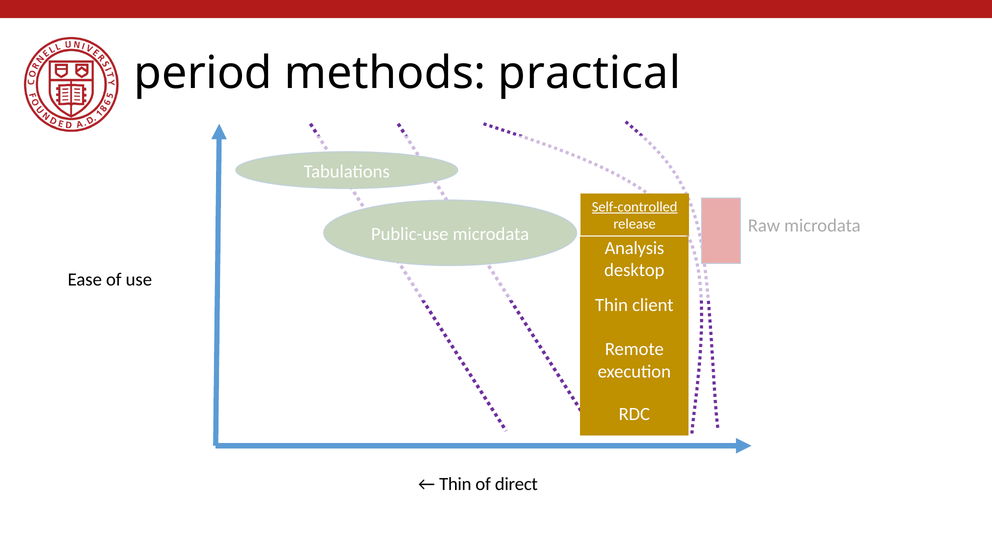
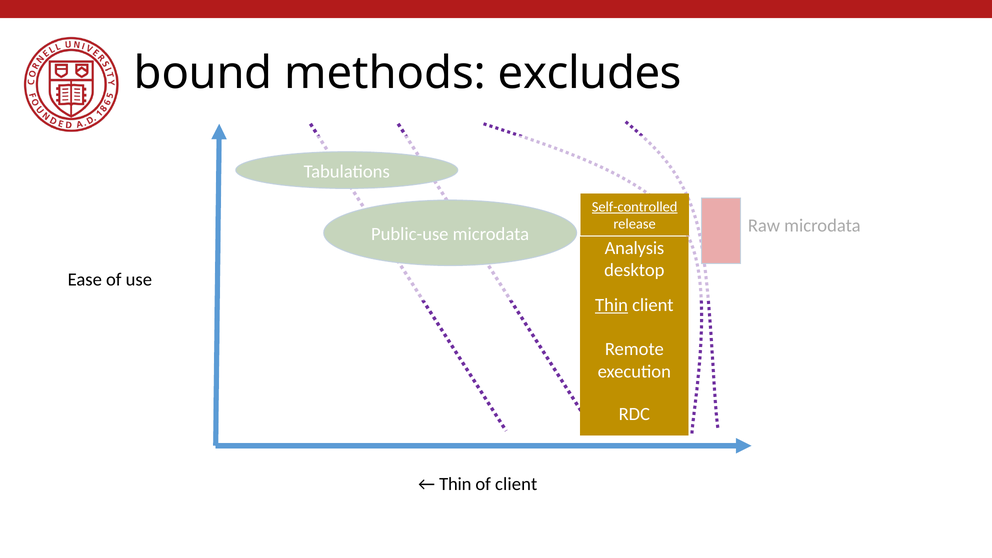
period: period -> bound
practical: practical -> excludes
Thin at (611, 305) underline: none -> present
of direct: direct -> client
